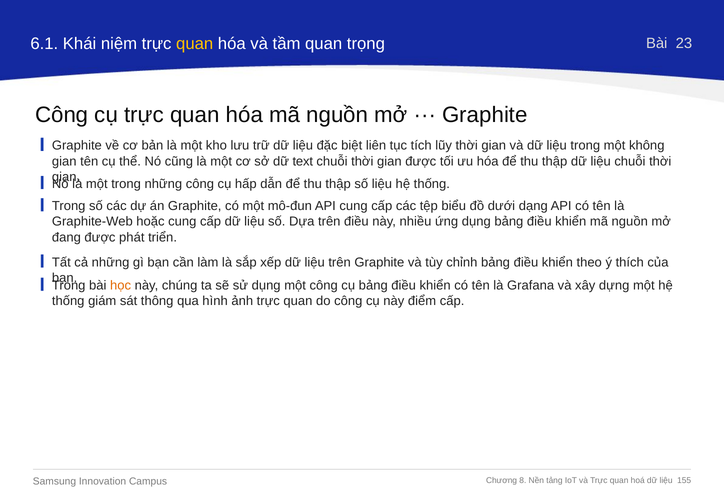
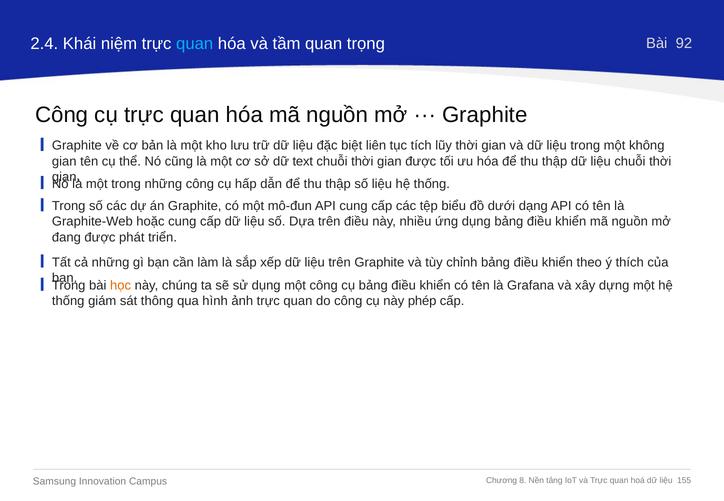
6.1: 6.1 -> 2.4
quan at (195, 44) colour: yellow -> light blue
23: 23 -> 92
điểm: điểm -> phép
